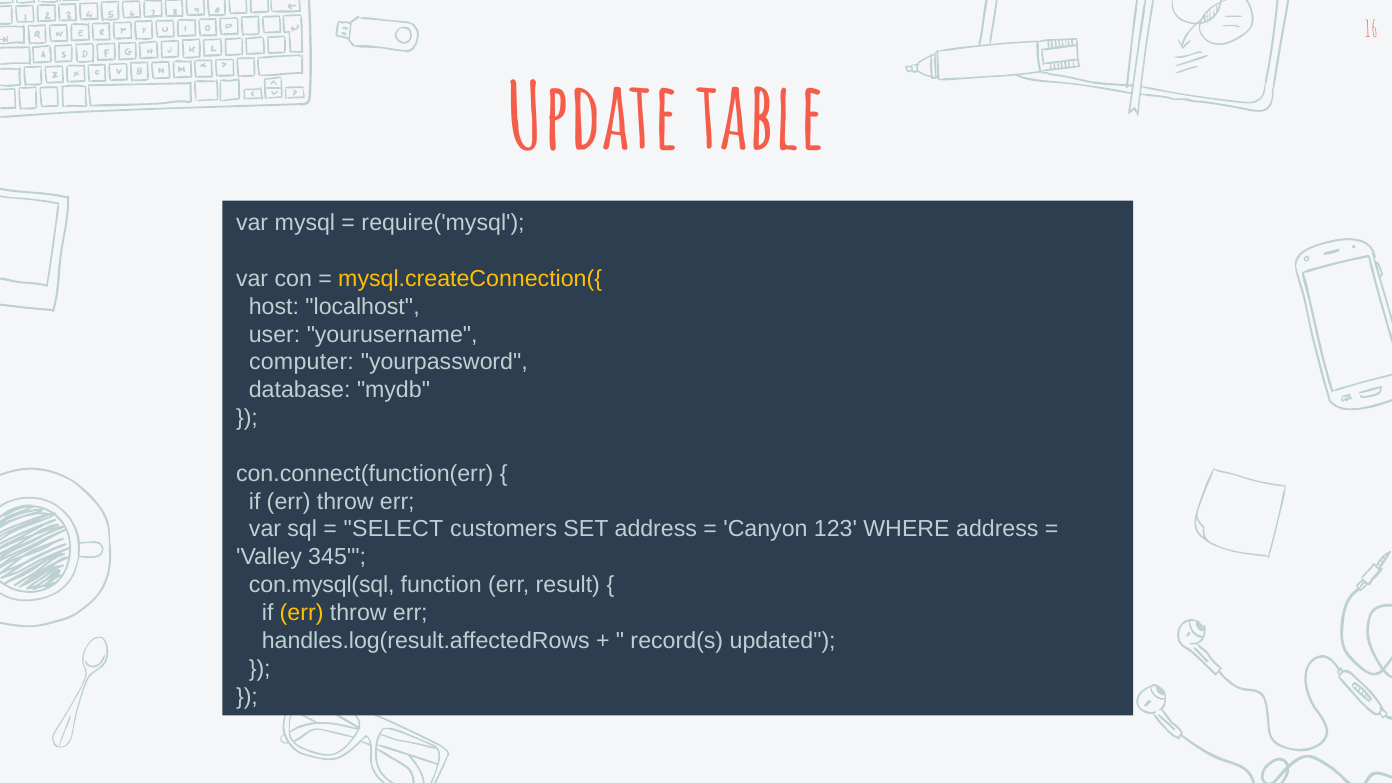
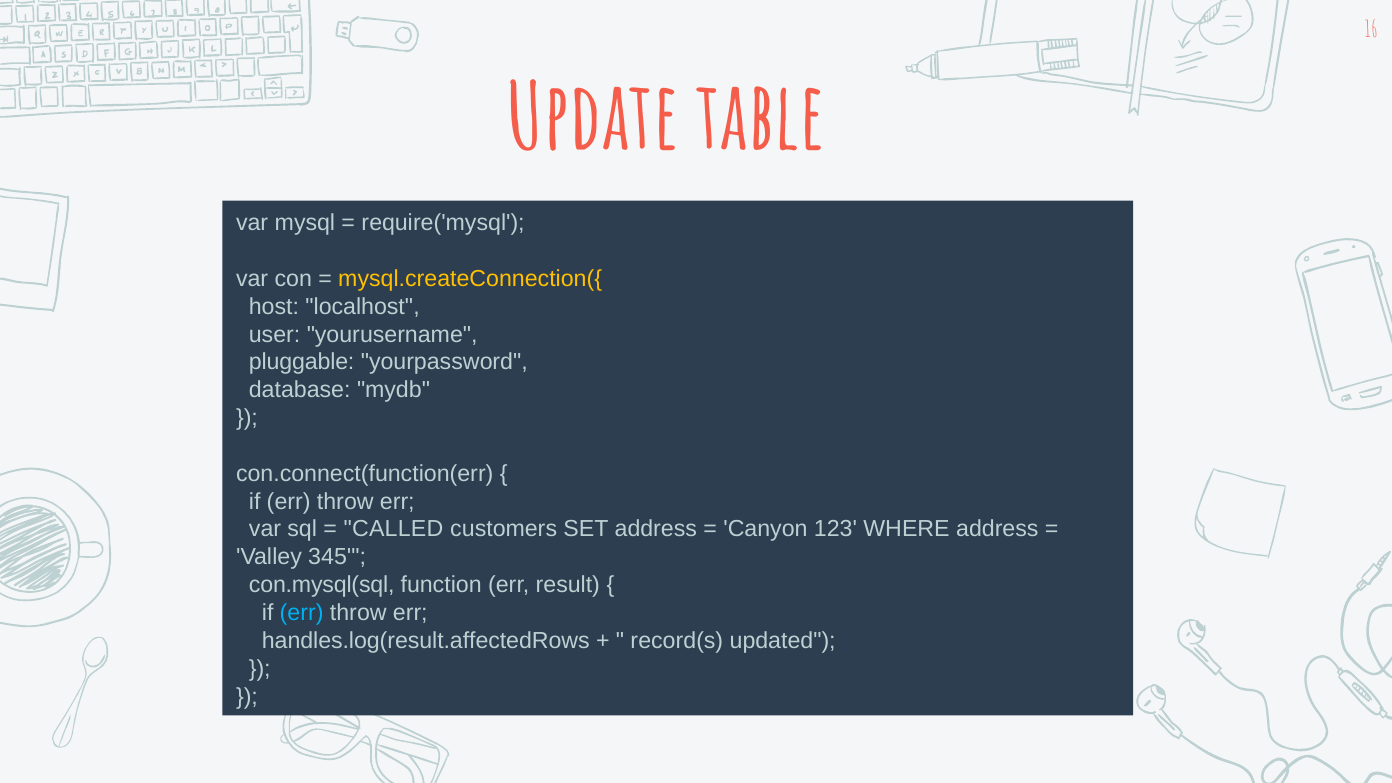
computer: computer -> pluggable
SELECT: SELECT -> CALLED
err at (302, 613) colour: yellow -> light blue
